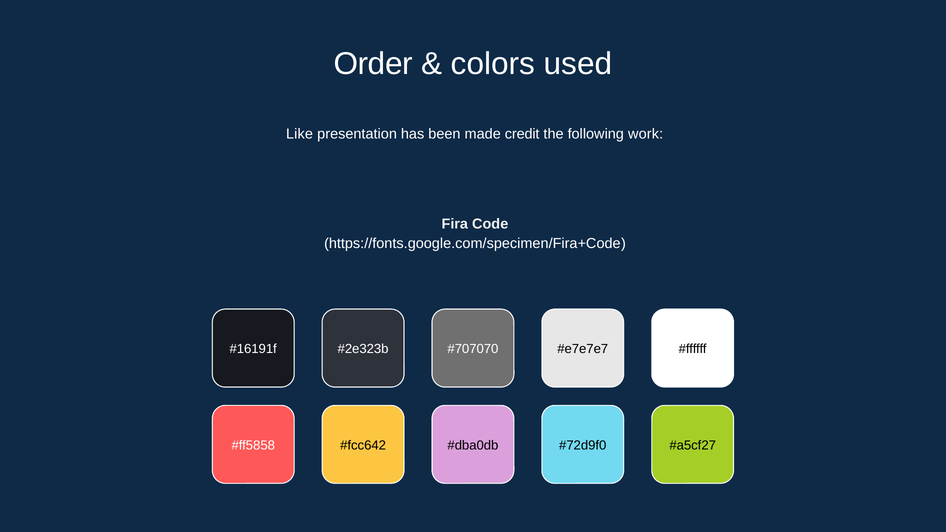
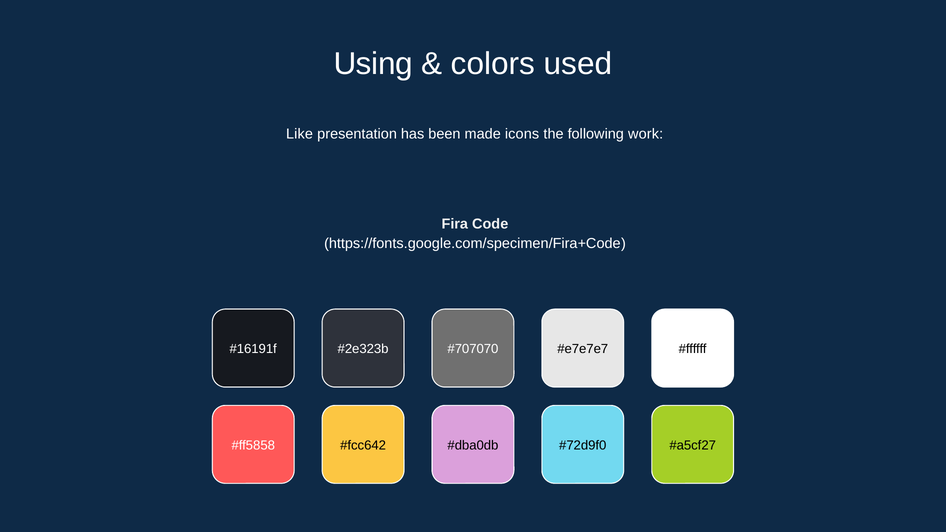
Order: Order -> Using
credit: credit -> icons
